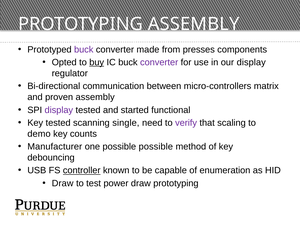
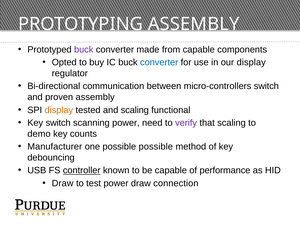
from presses: presses -> capable
buy underline: present -> none
converter at (159, 62) colour: purple -> blue
micro-controllers matrix: matrix -> switch
display at (59, 110) colour: purple -> orange
and started: started -> scaling
Key tested: tested -> switch
scanning single: single -> power
enumeration: enumeration -> performance
draw prototyping: prototyping -> connection
